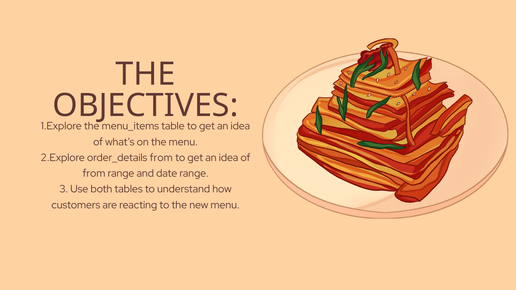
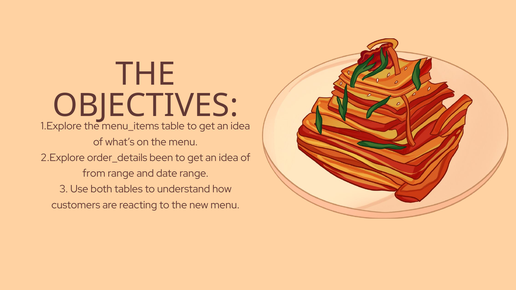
order_details from: from -> been
